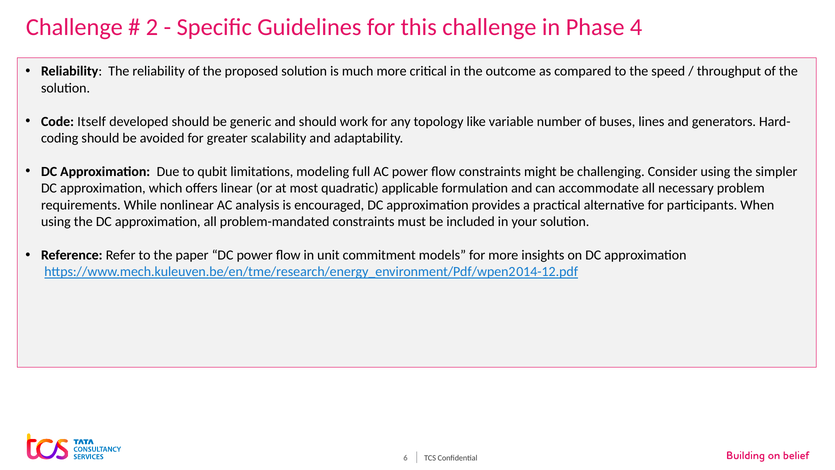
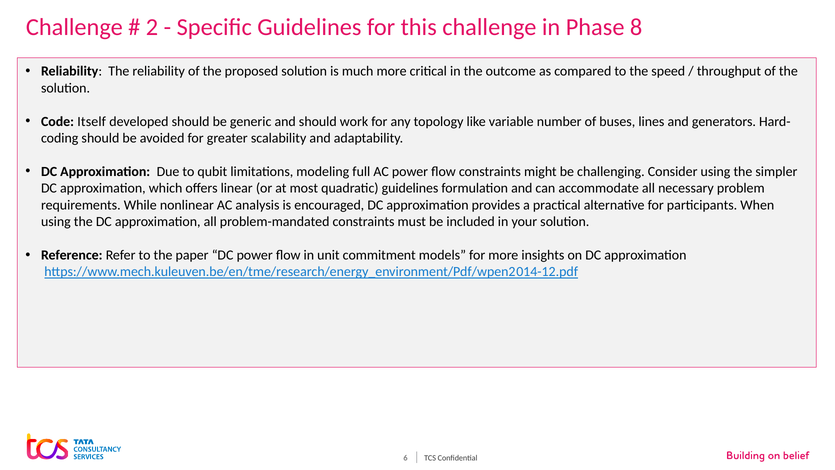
4: 4 -> 8
quadratic applicable: applicable -> guidelines
